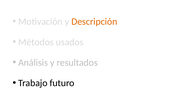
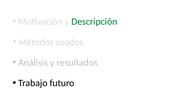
Descripción colour: orange -> green
